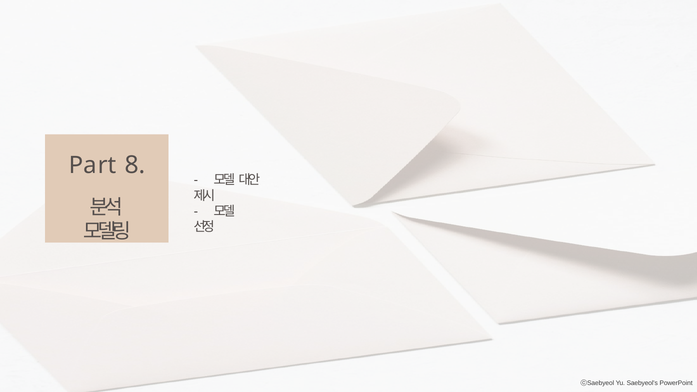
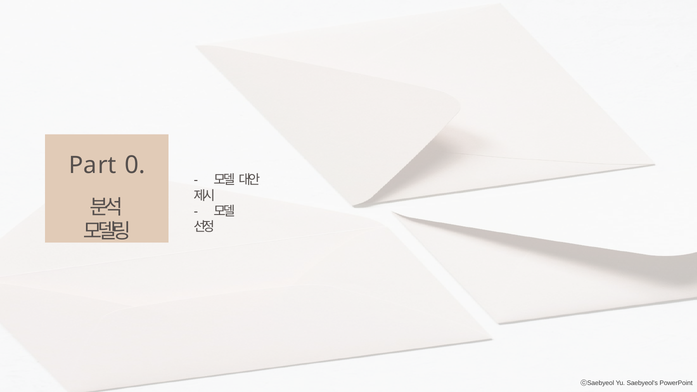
8: 8 -> 0
